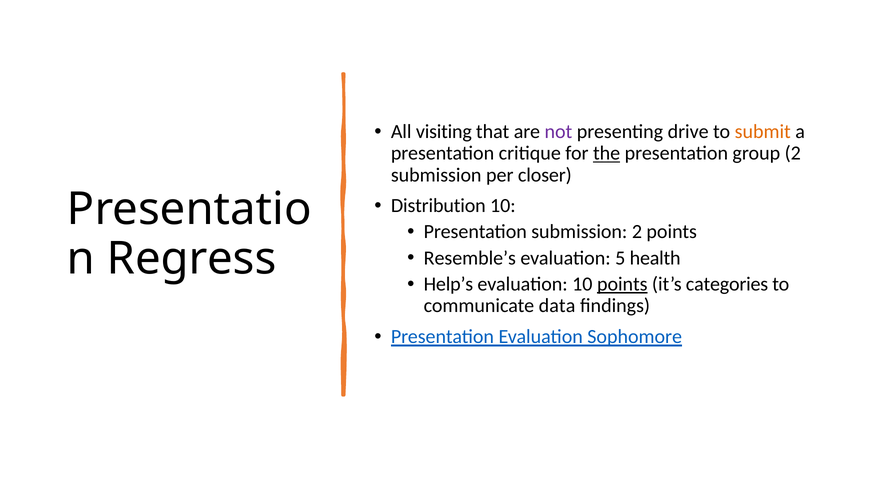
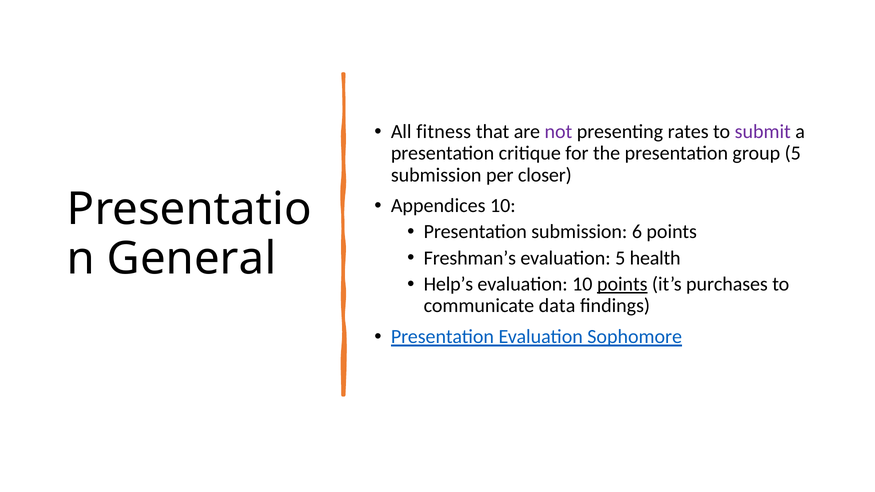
visiting: visiting -> fitness
drive: drive -> rates
submit colour: orange -> purple
the underline: present -> none
group 2: 2 -> 5
Distribution: Distribution -> Appendices
submission 2: 2 -> 6
Regress: Regress -> General
Resemble’s: Resemble’s -> Freshman’s
categories: categories -> purchases
